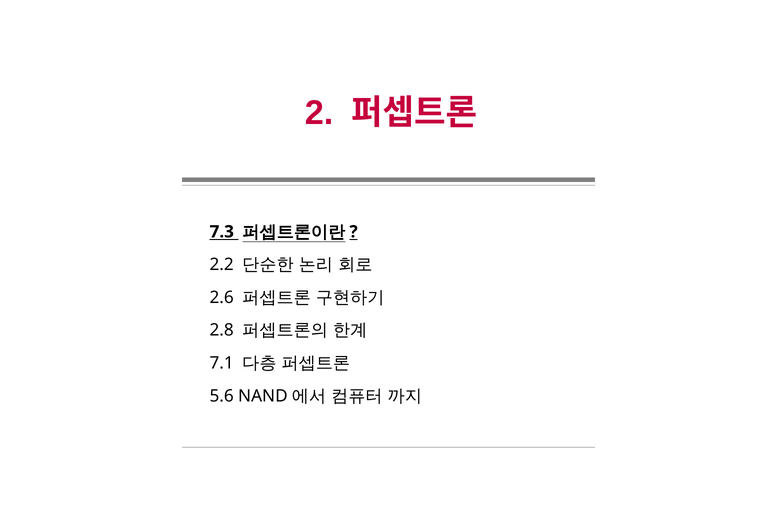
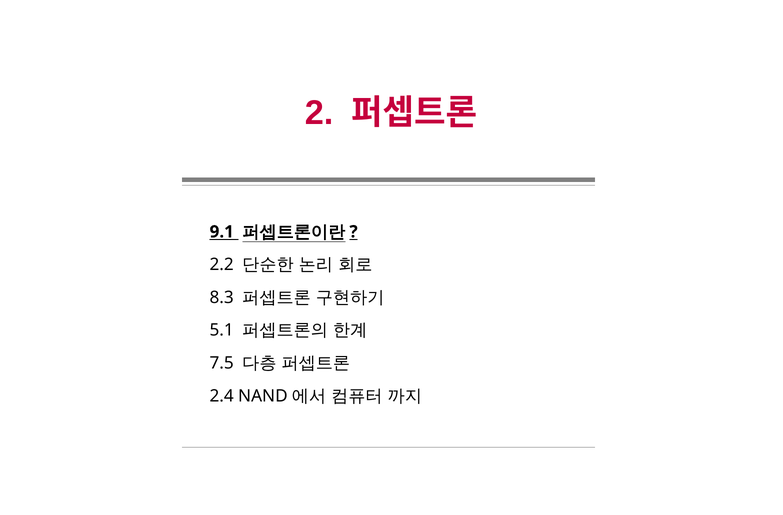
7.3: 7.3 -> 9.1
2.6: 2.6 -> 8.3
2.8: 2.8 -> 5.1
7.1: 7.1 -> 7.5
5.6: 5.6 -> 2.4
